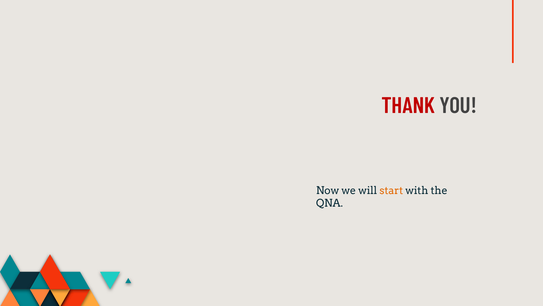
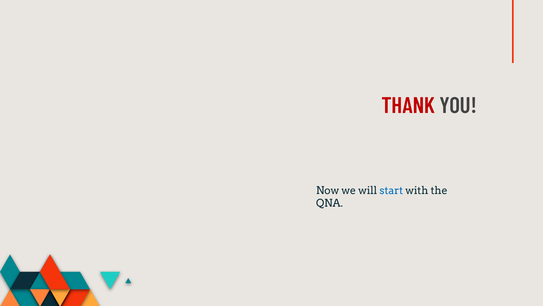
start colour: orange -> blue
